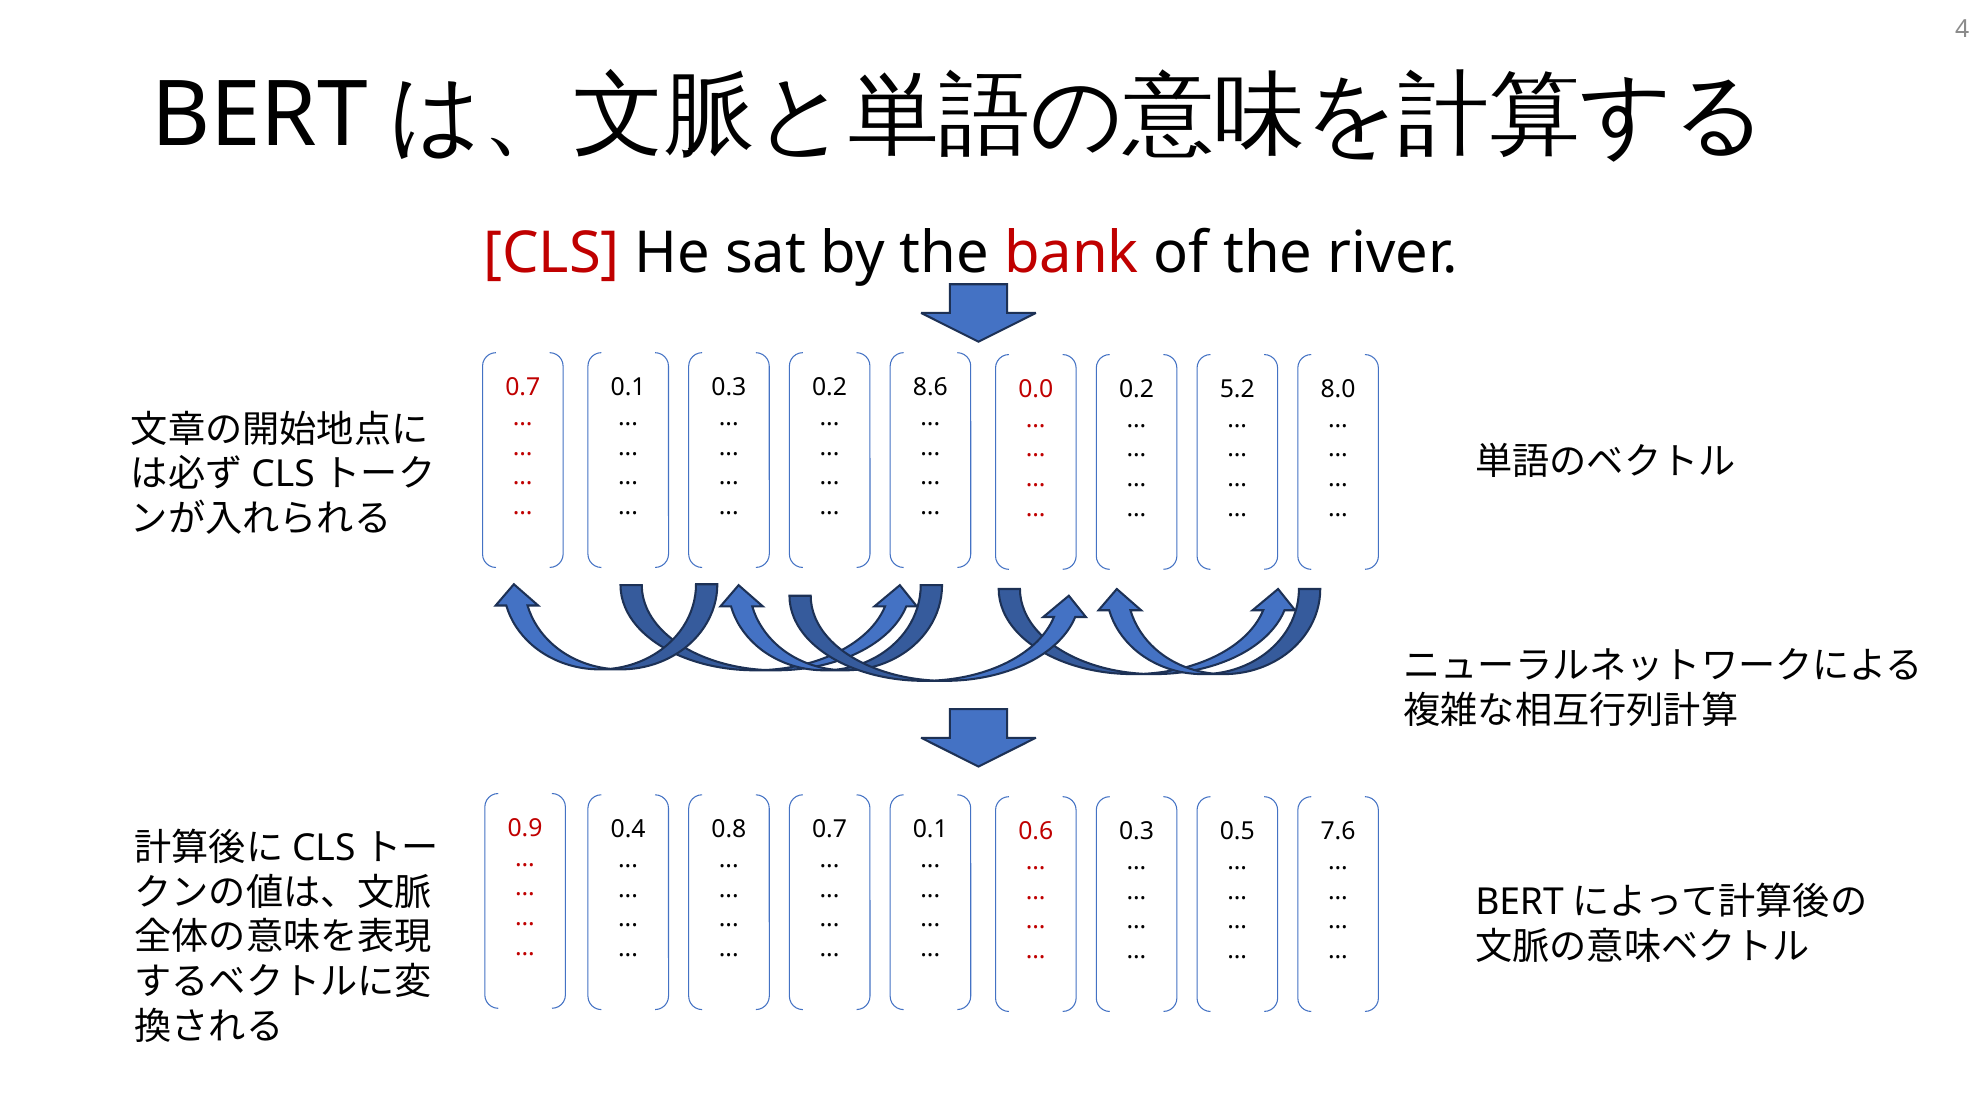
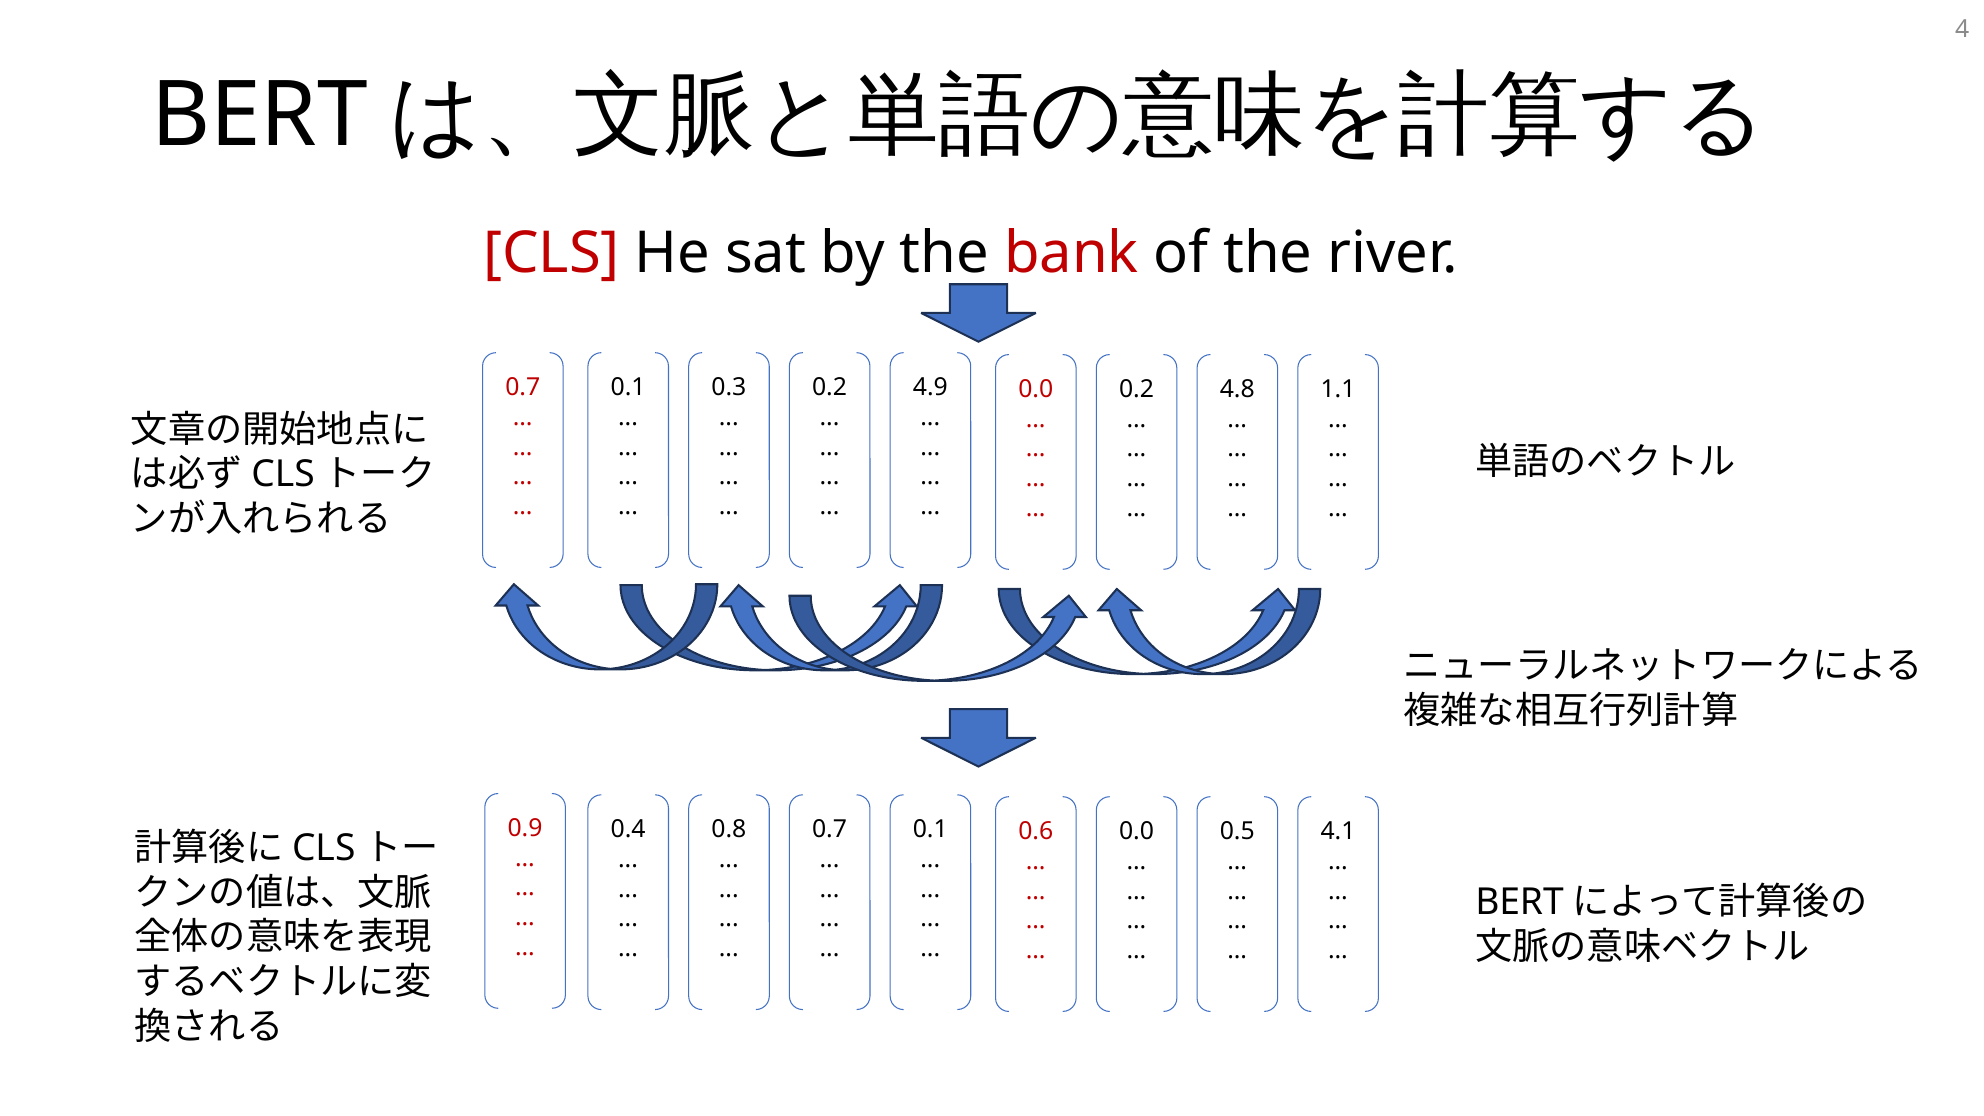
8.6: 8.6 -> 4.9
5.2: 5.2 -> 4.8
8.0: 8.0 -> 1.1
0.3 at (1137, 831): 0.3 -> 0.0
7.6: 7.6 -> 4.1
